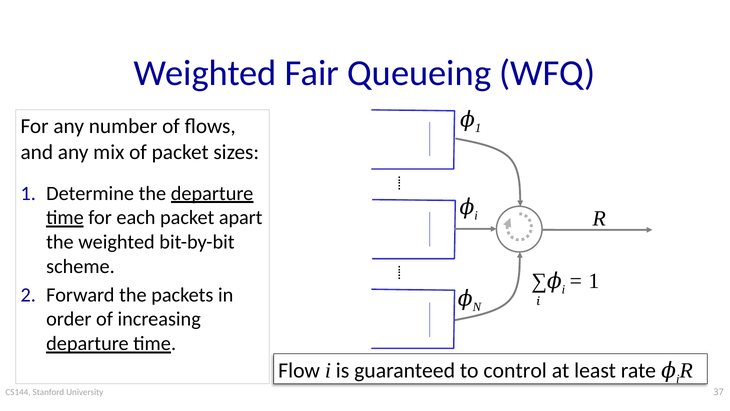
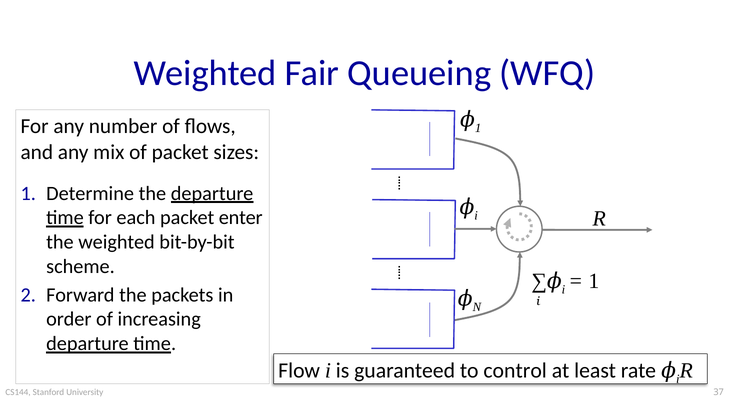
apart: apart -> enter
